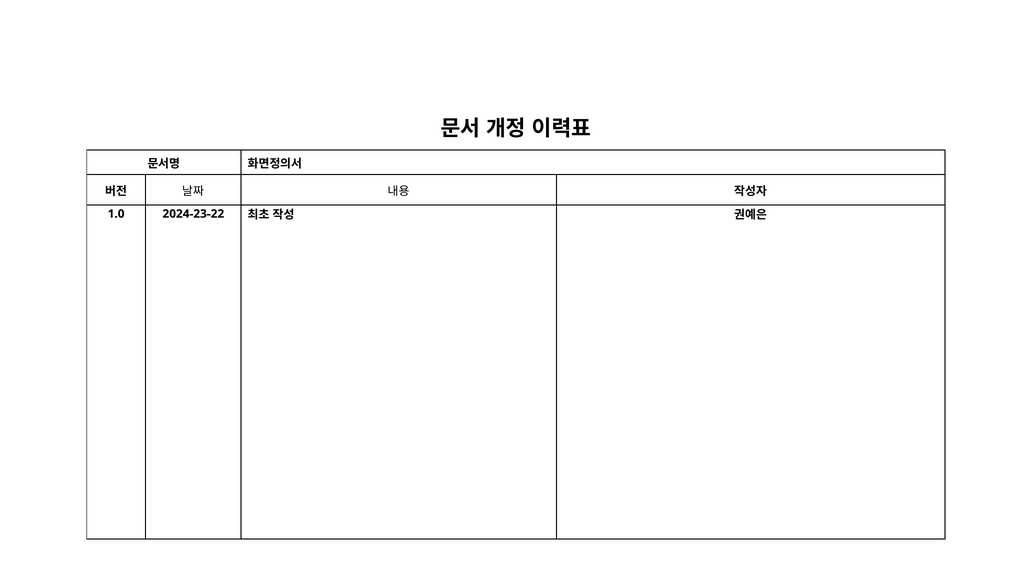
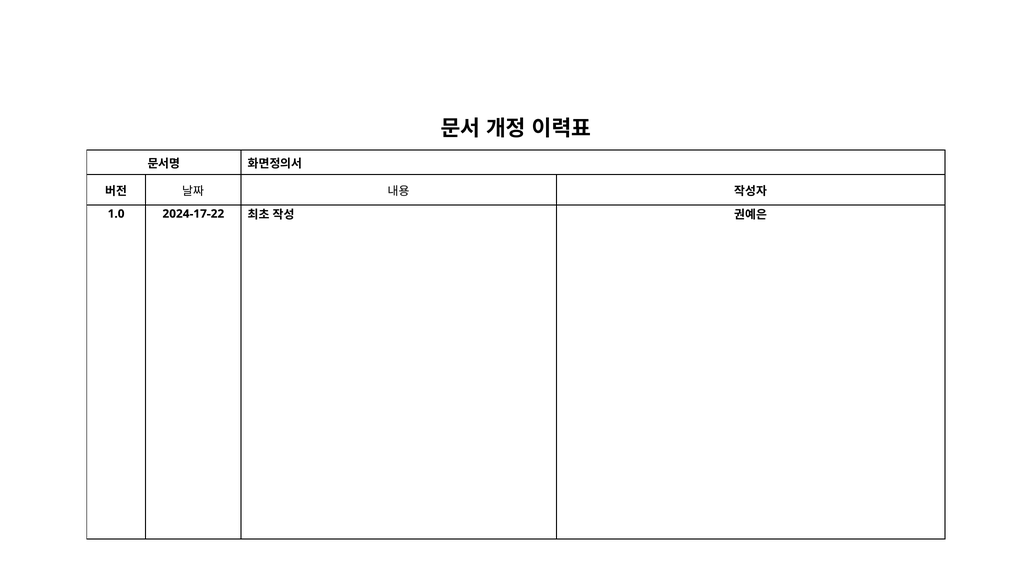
2024-23-22: 2024-23-22 -> 2024-17-22
